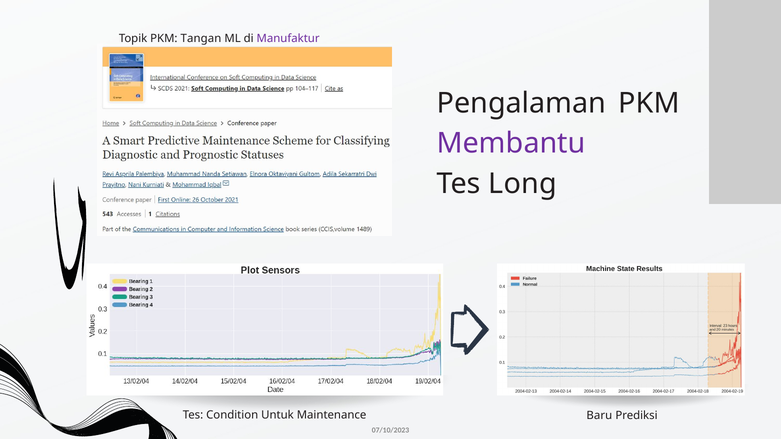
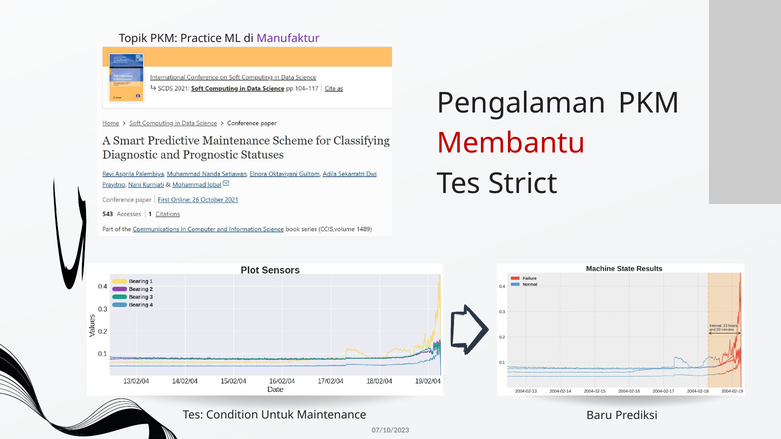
Tangan: Tangan -> Practice
Membantu colour: purple -> red
Long: Long -> Strict
